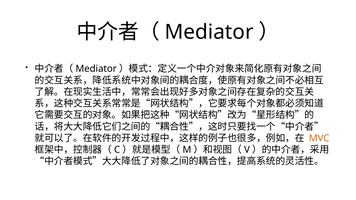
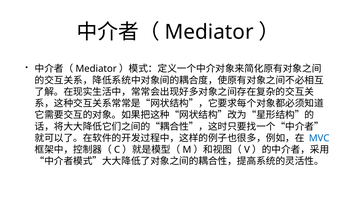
MVC colour: orange -> blue
